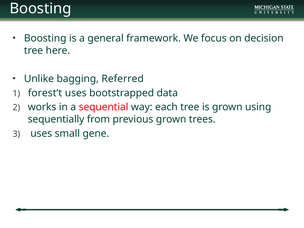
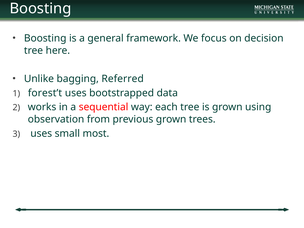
sequentially: sequentially -> observation
gene: gene -> most
